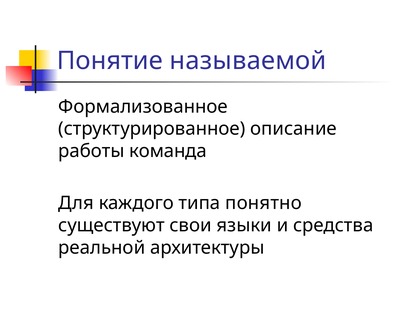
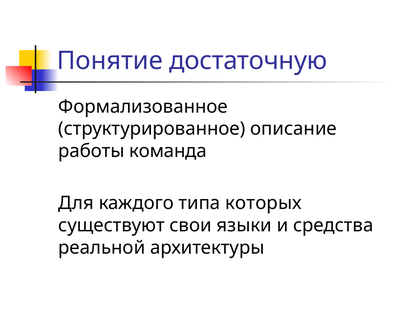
называемой: называемой -> достаточную
понятно: понятно -> которых
